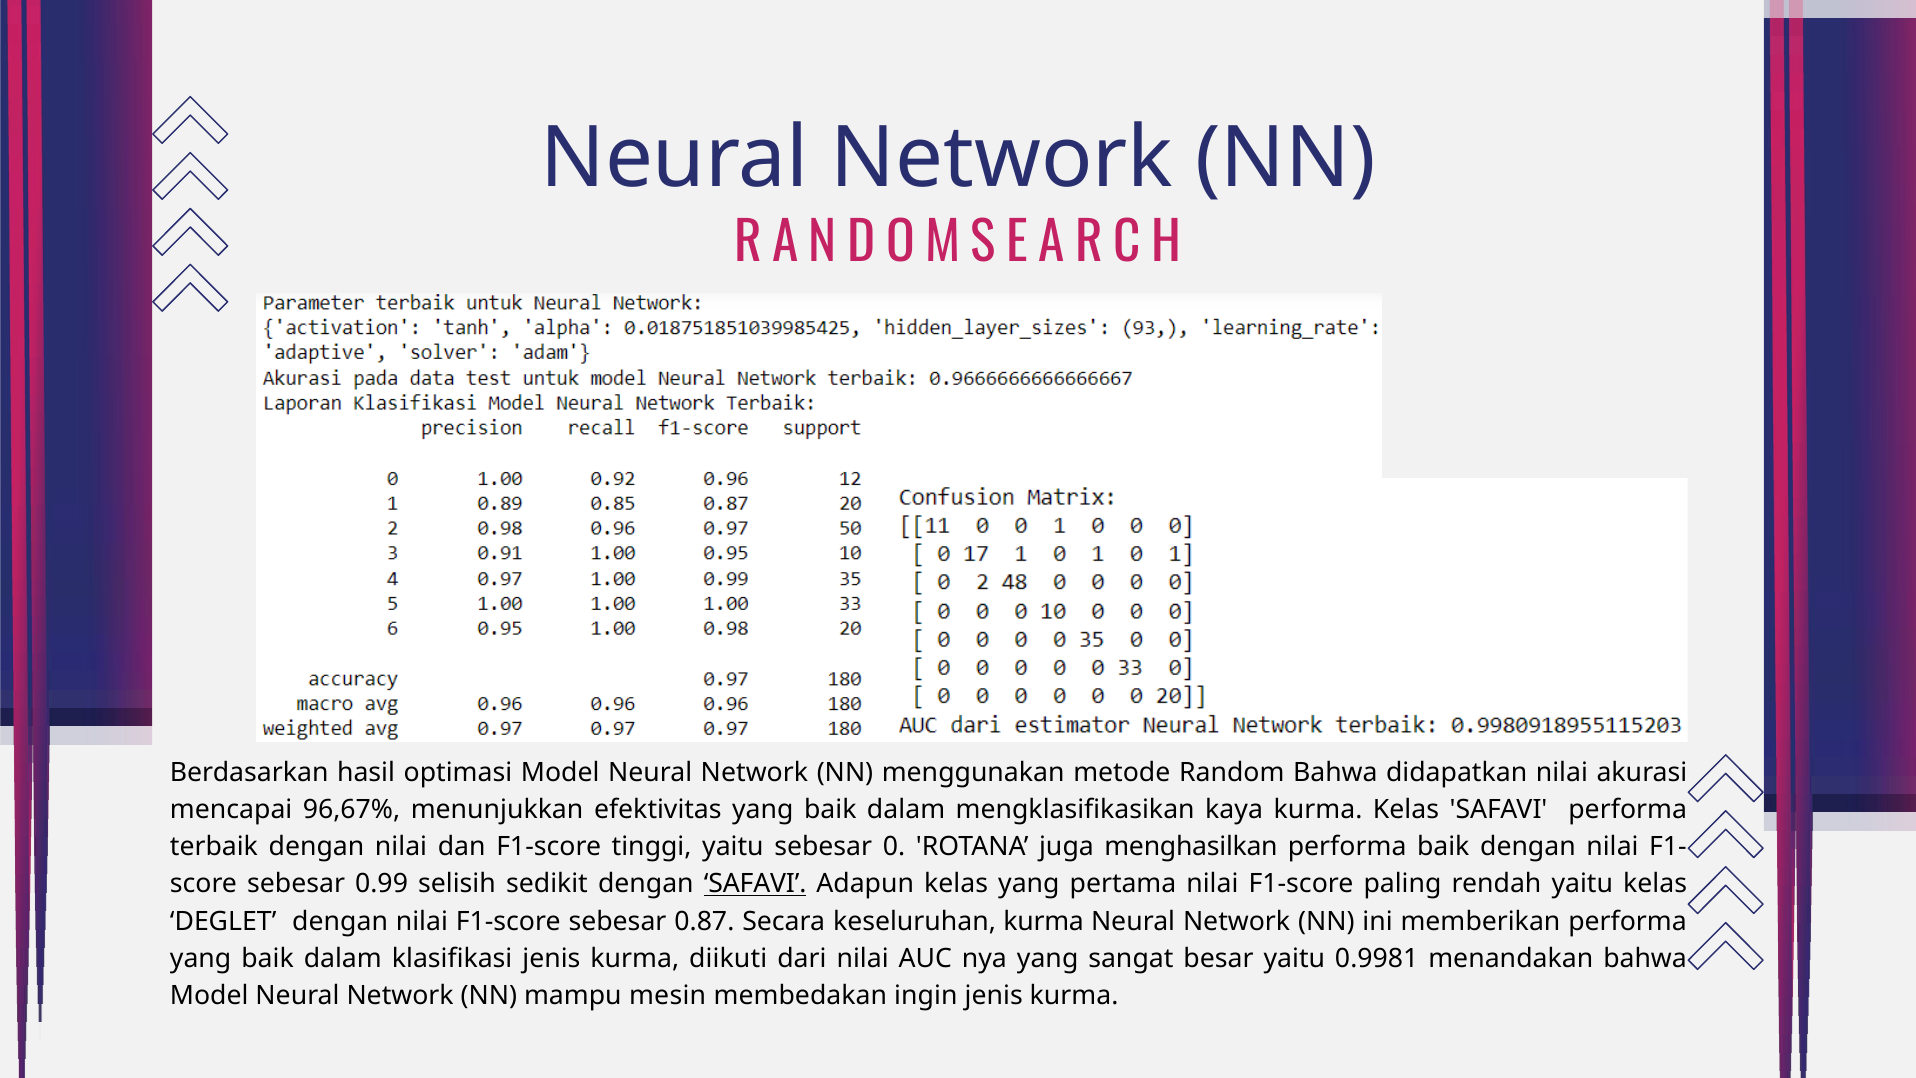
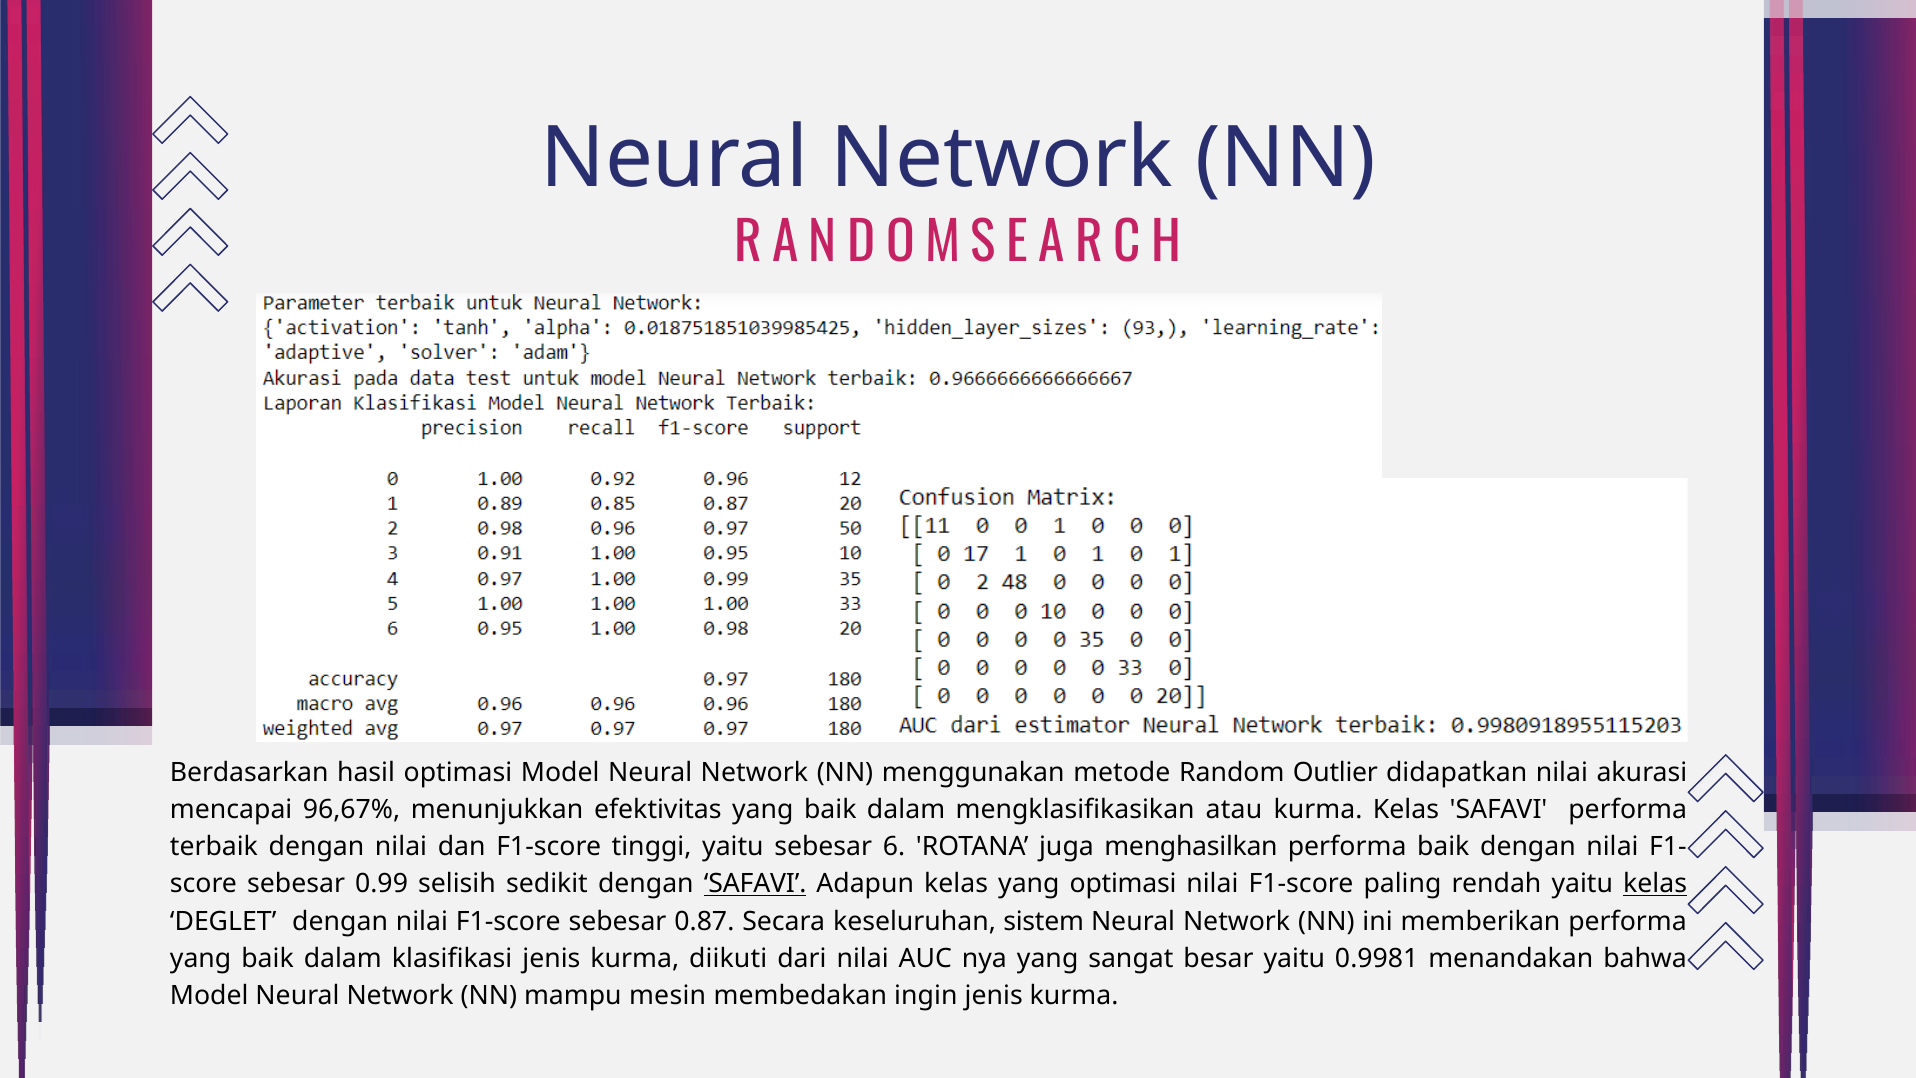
Random Bahwa: Bahwa -> Outlier
kaya: kaya -> atau
0: 0 -> 6
yang pertama: pertama -> optimasi
kelas at (1655, 884) underline: none -> present
keseluruhan kurma: kurma -> sistem
